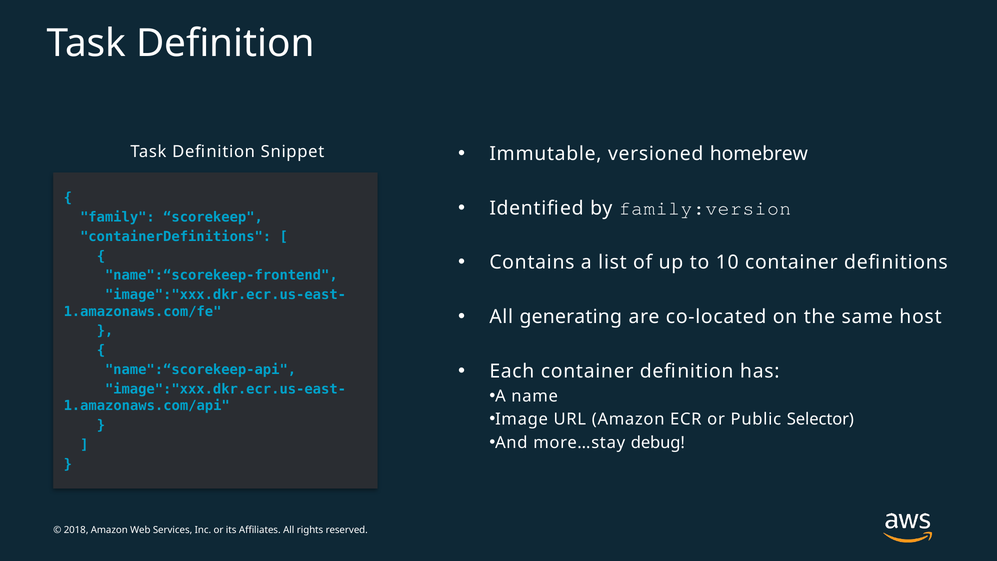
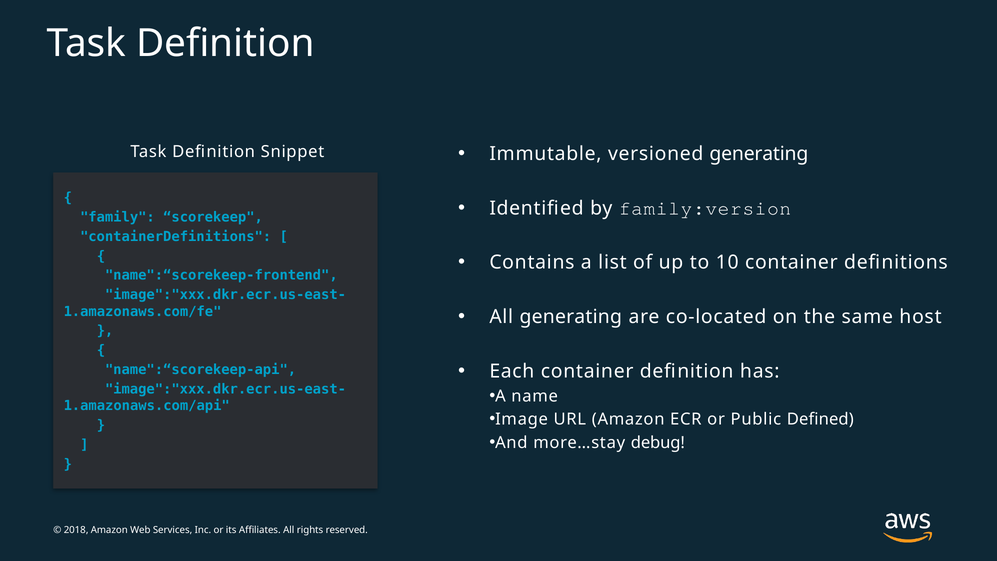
versioned homebrew: homebrew -> generating
Selector: Selector -> Defined
